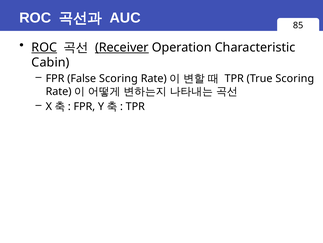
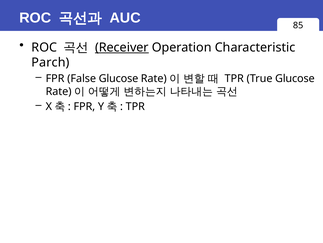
ROC at (44, 47) underline: present -> none
Cabin: Cabin -> Parch
False Scoring: Scoring -> Glucose
True Scoring: Scoring -> Glucose
